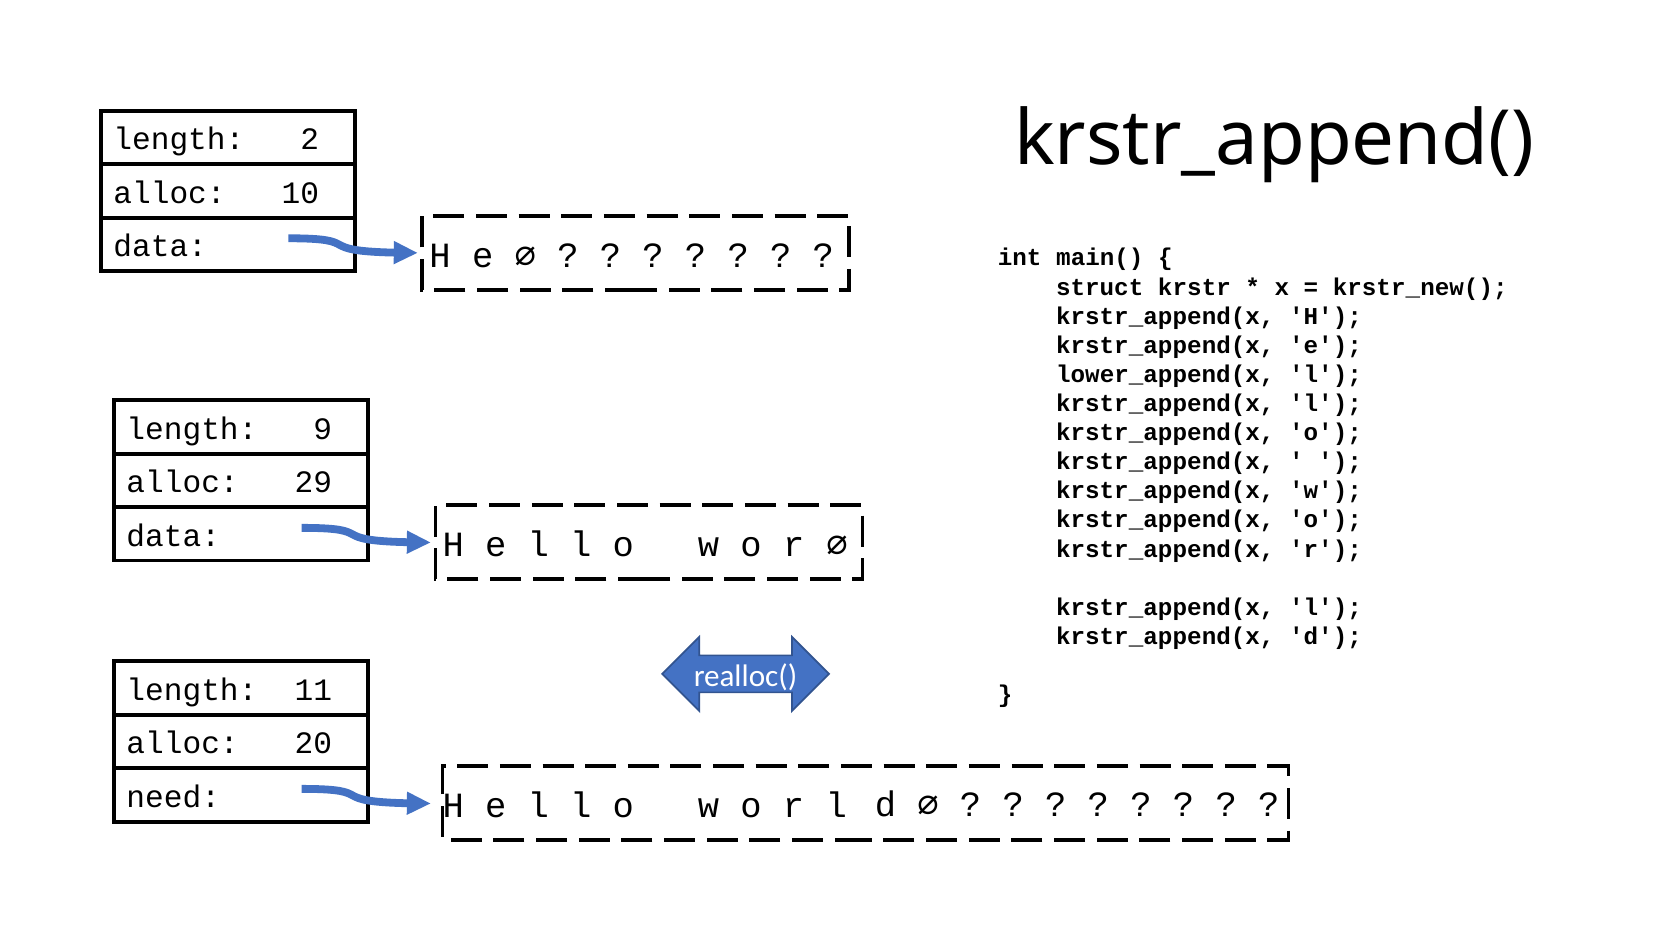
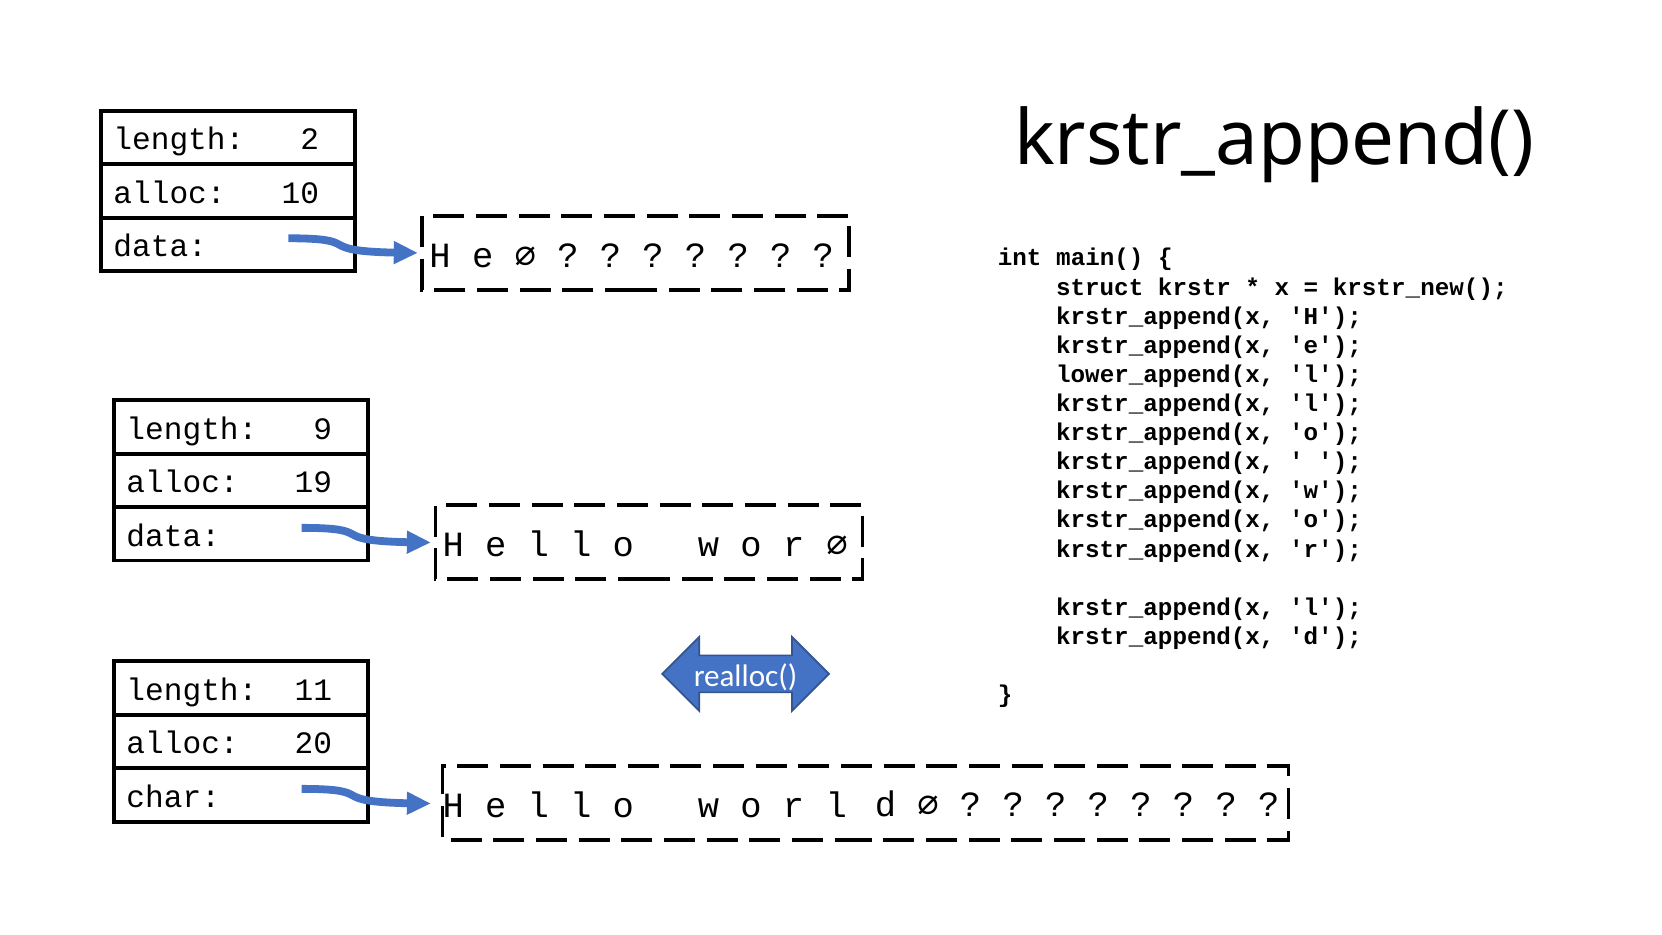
29: 29 -> 19
need: need -> char
